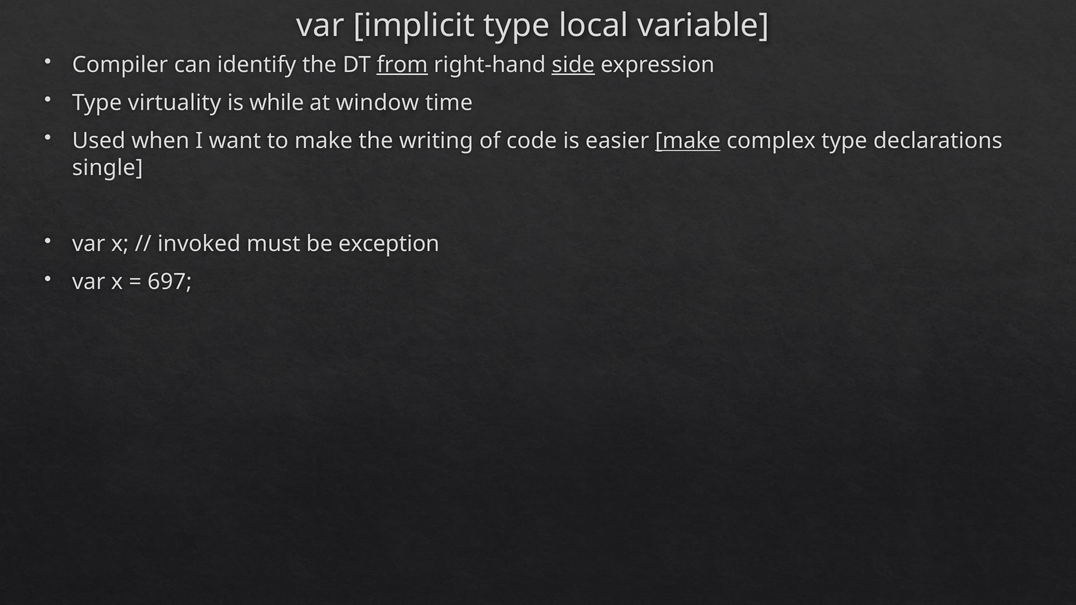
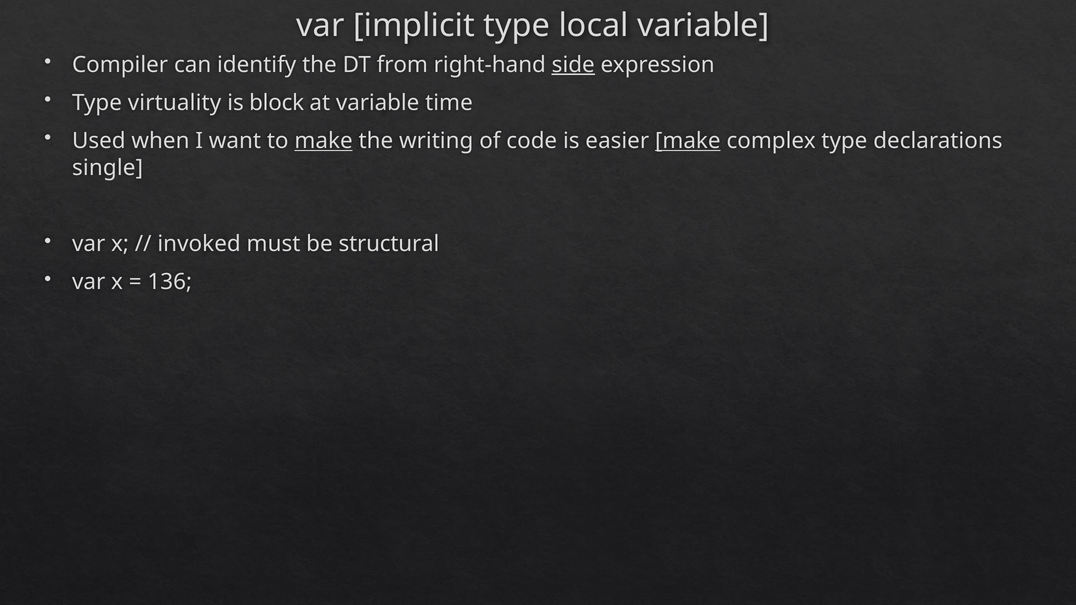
from underline: present -> none
while: while -> block
at window: window -> variable
make at (324, 141) underline: none -> present
exception: exception -> structural
697: 697 -> 136
